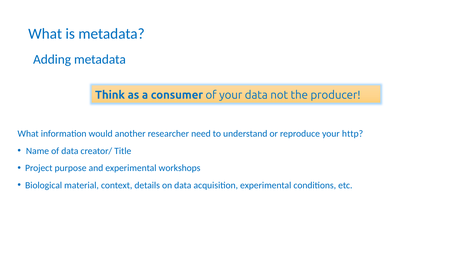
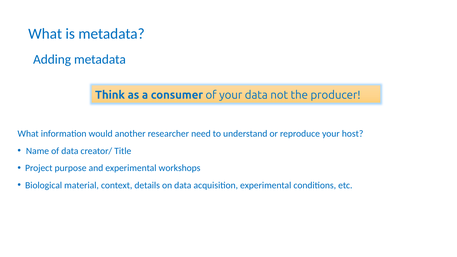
http: http -> host
